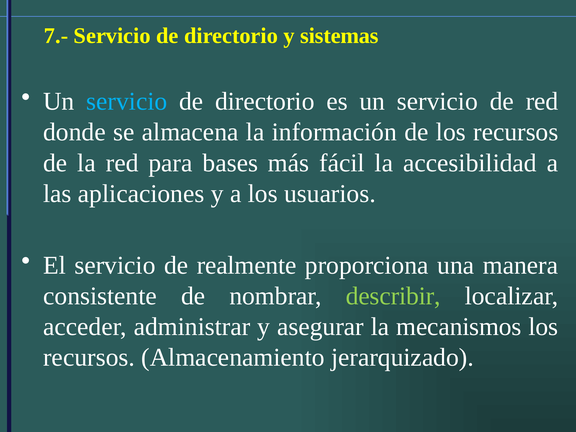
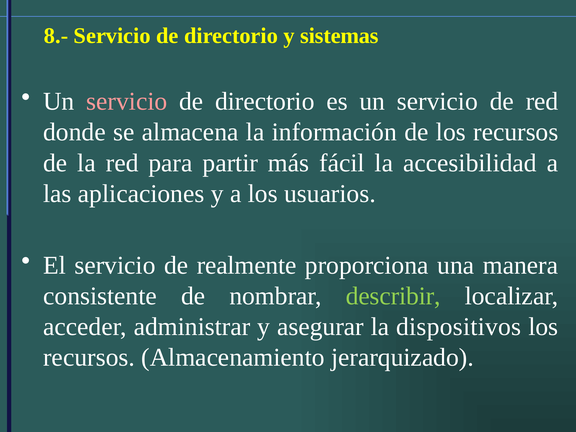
7.-: 7.- -> 8.-
servicio at (127, 101) colour: light blue -> pink
bases: bases -> partir
mecanismos: mecanismos -> dispositivos
